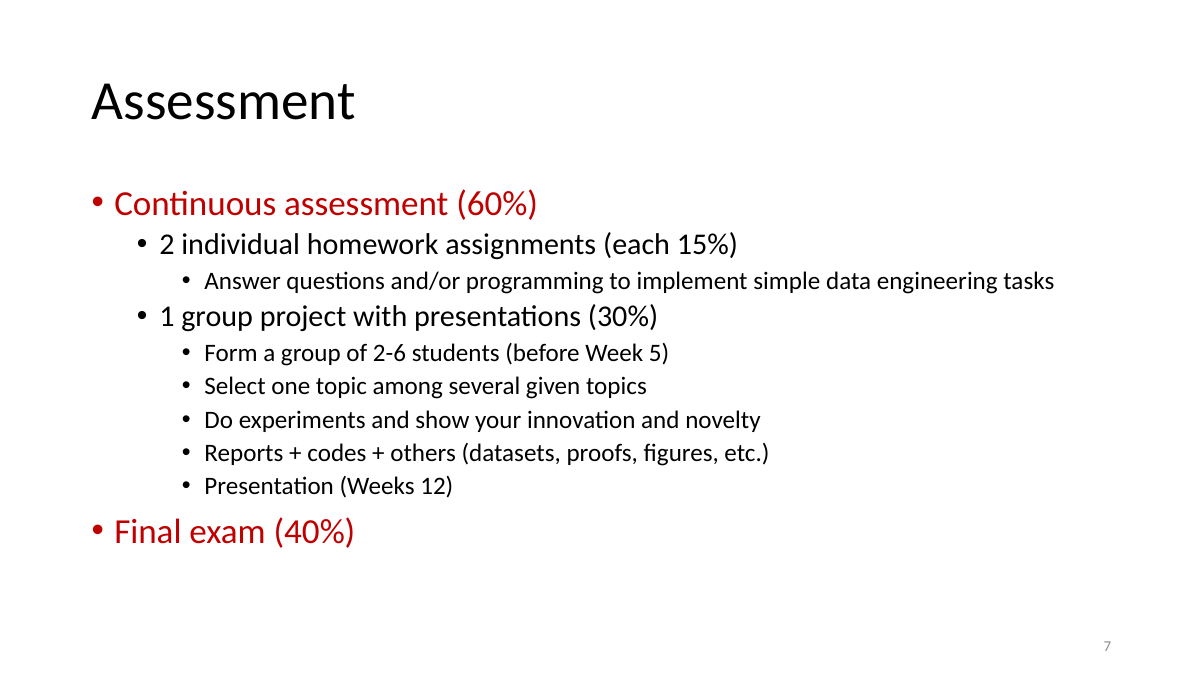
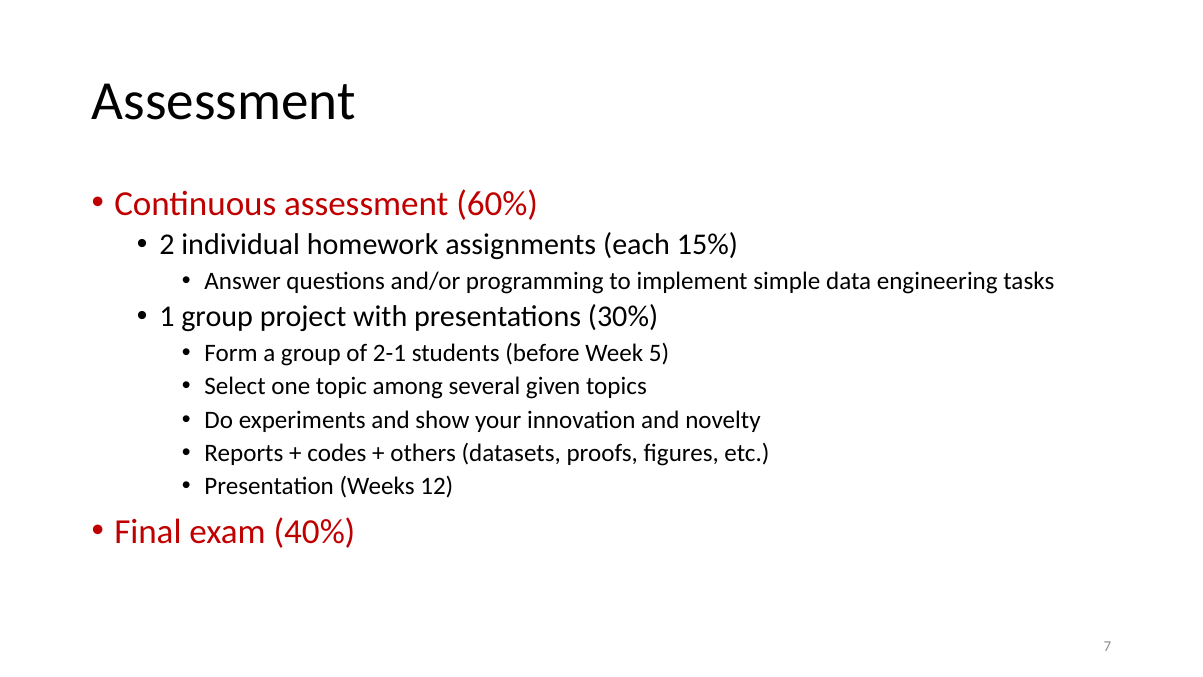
2-6: 2-6 -> 2-1
